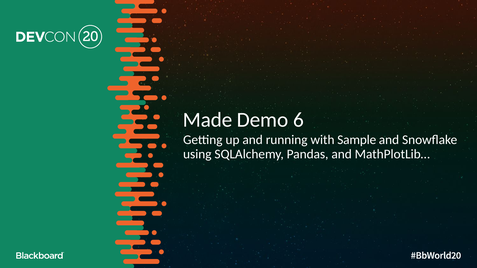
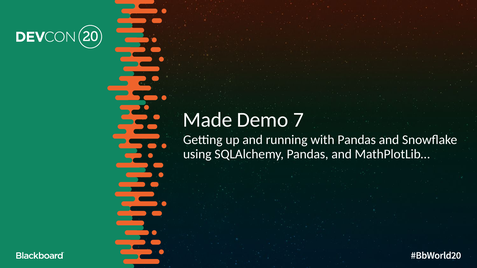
6: 6 -> 7
with Sample: Sample -> Pandas
